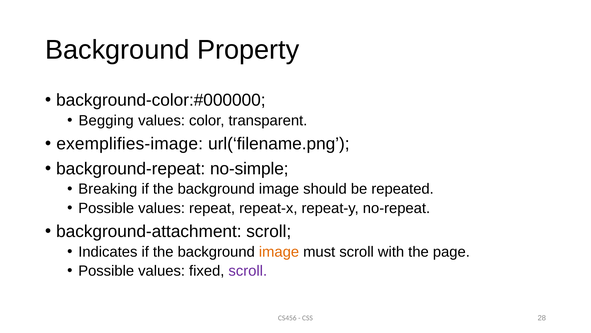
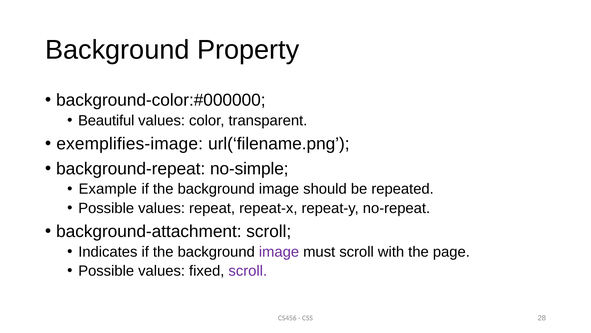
Begging: Begging -> Beautiful
Breaking: Breaking -> Example
image at (279, 252) colour: orange -> purple
